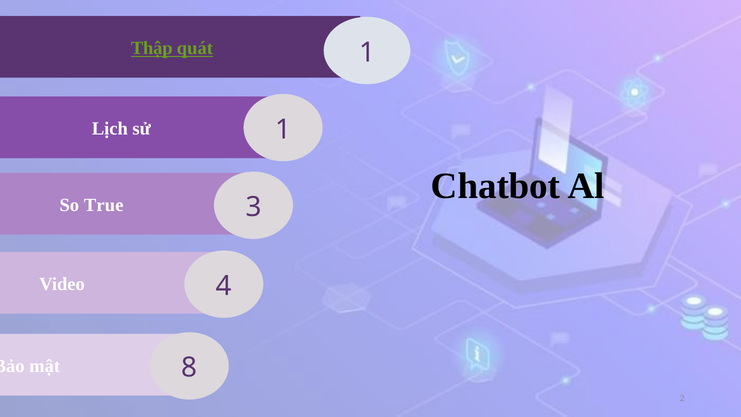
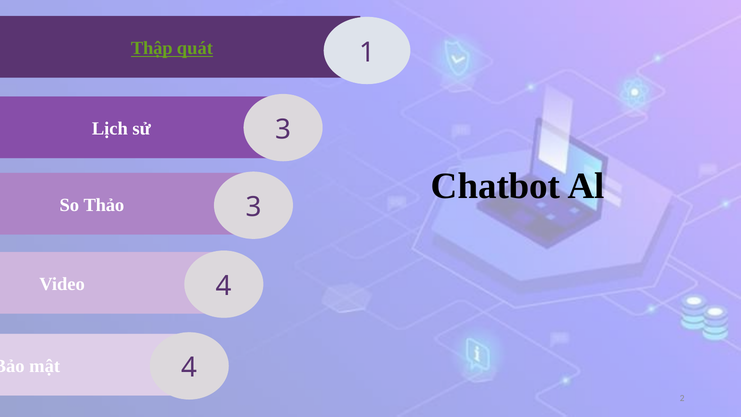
sử 1: 1 -> 3
True: True -> Thảo
mật 8: 8 -> 4
